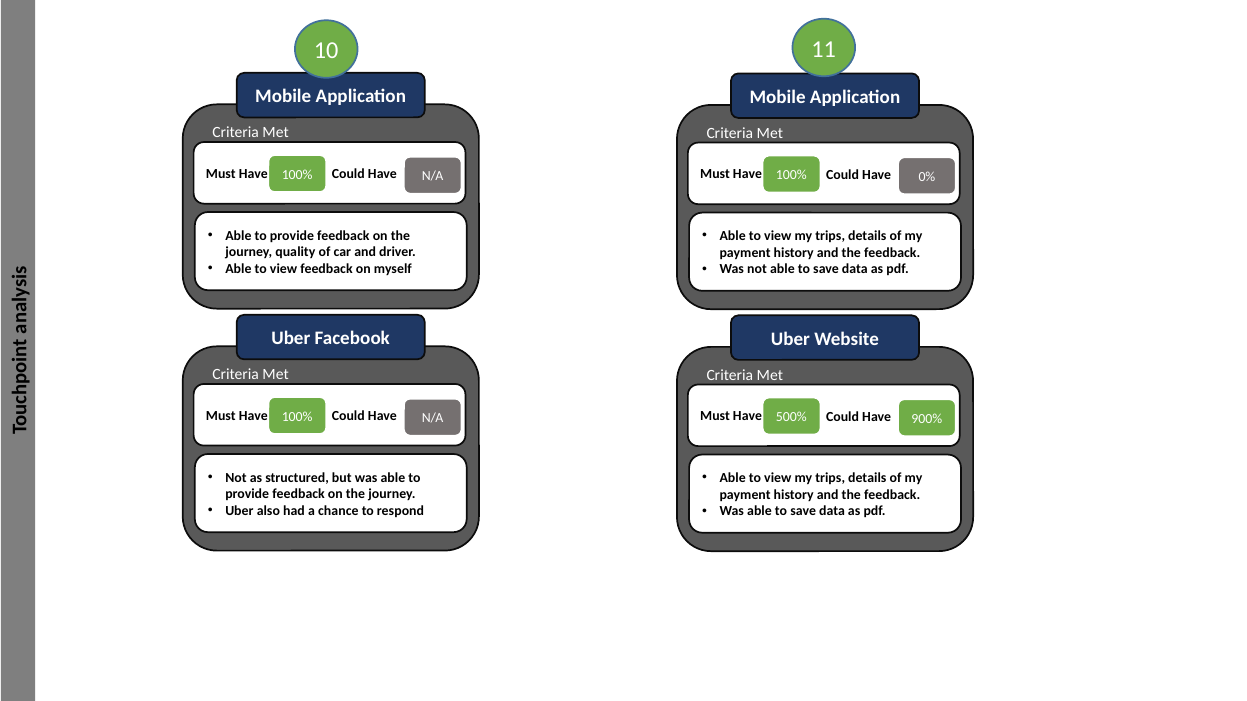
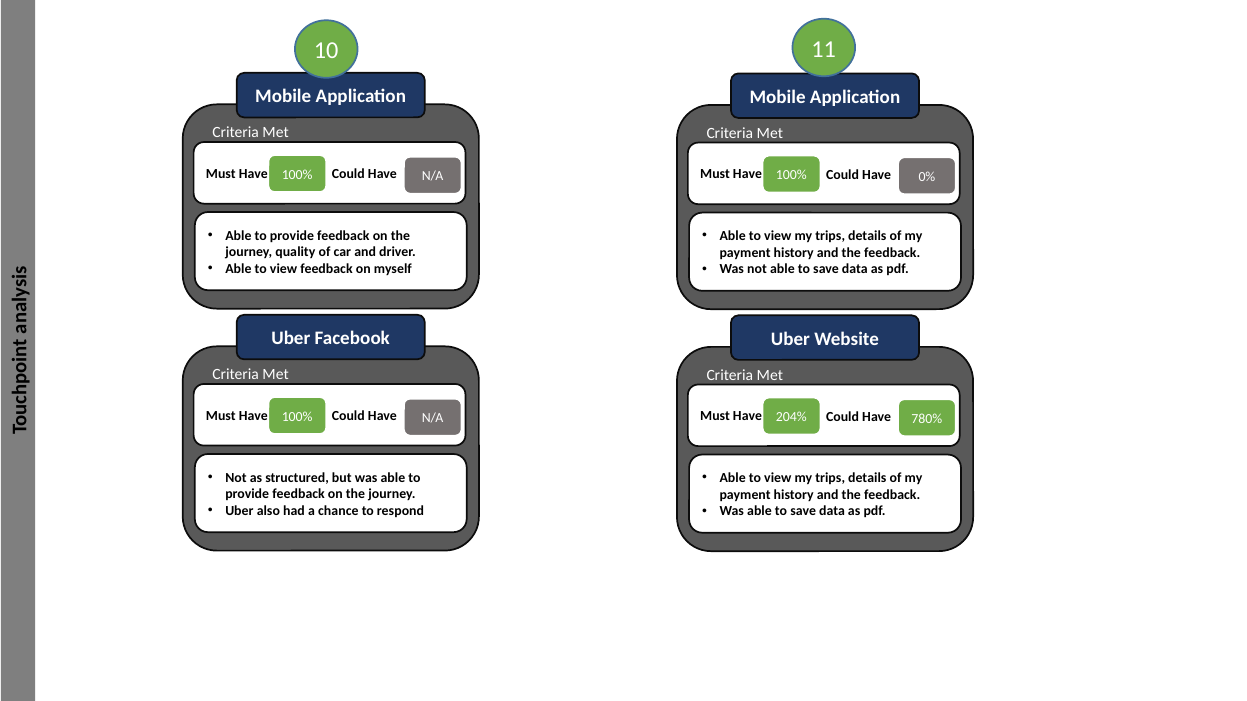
500%: 500% -> 204%
900%: 900% -> 780%
